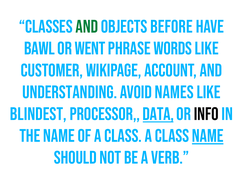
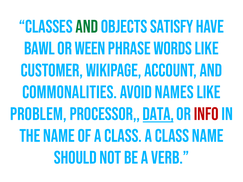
before: before -> satisfy
went: went -> ween
Understanding: Understanding -> Commonalities
blindest: blindest -> problem
Info colour: black -> red
Name at (208, 136) underline: present -> none
